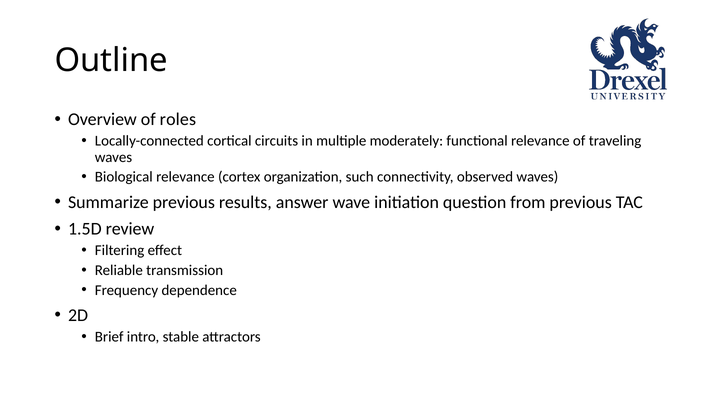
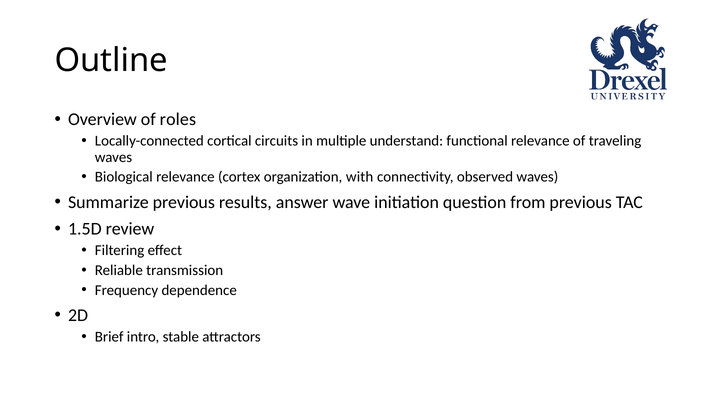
moderately: moderately -> understand
such: such -> with
